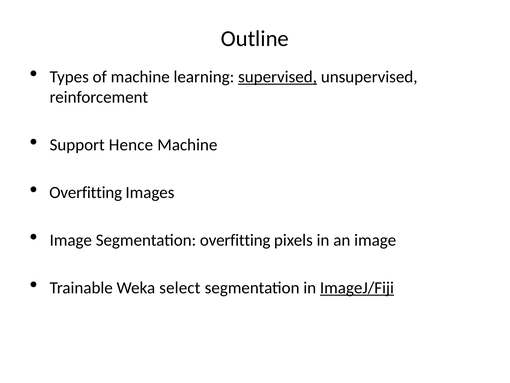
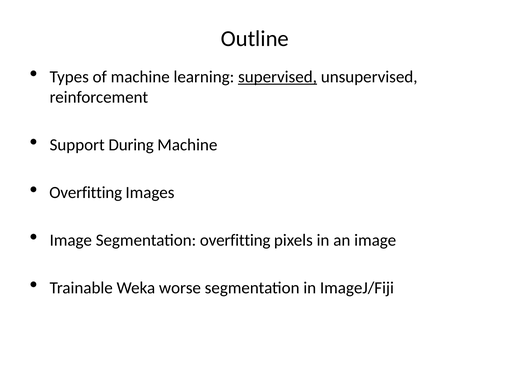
Hence: Hence -> During
select: select -> worse
ImageJ/Fiji underline: present -> none
